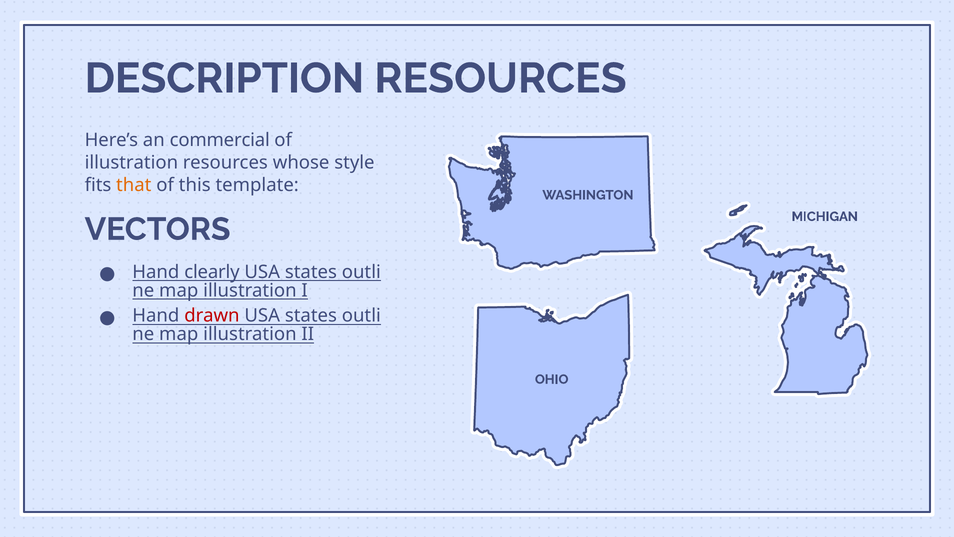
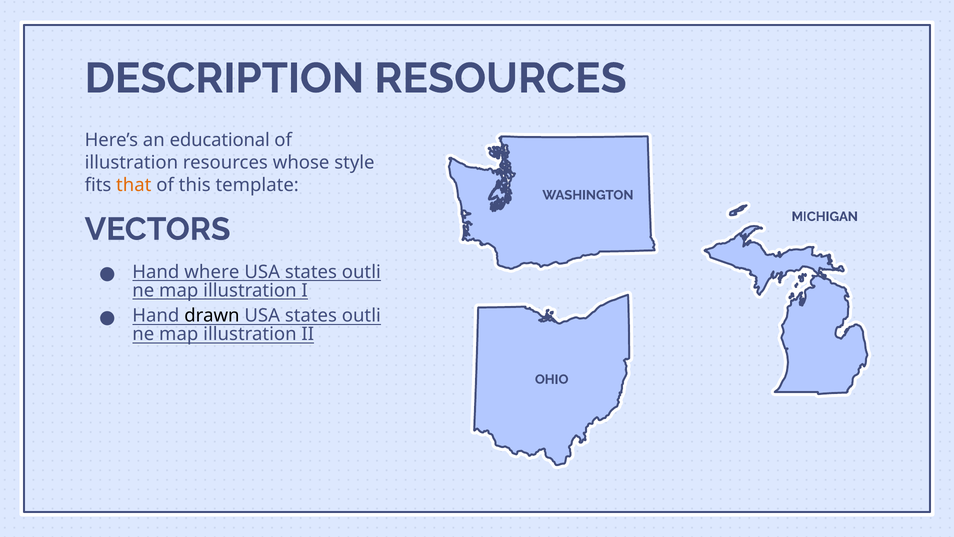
commercial: commercial -> educational
clearly: clearly -> where
drawn colour: red -> black
